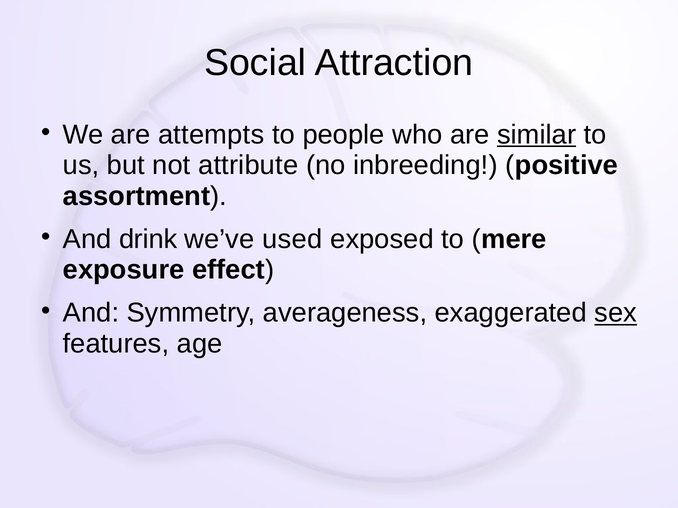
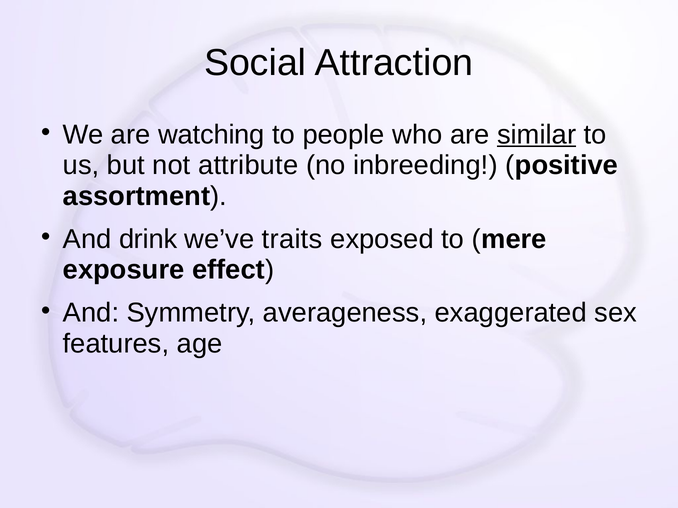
attempts: attempts -> watching
used: used -> traits
sex underline: present -> none
